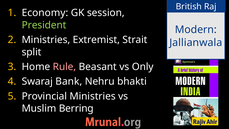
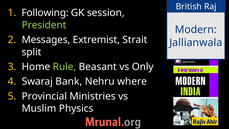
Economy: Economy -> Following
Ministries at (46, 40): Ministries -> Messages
Rule colour: pink -> light green
bhakti: bhakti -> where
Berring: Berring -> Physics
